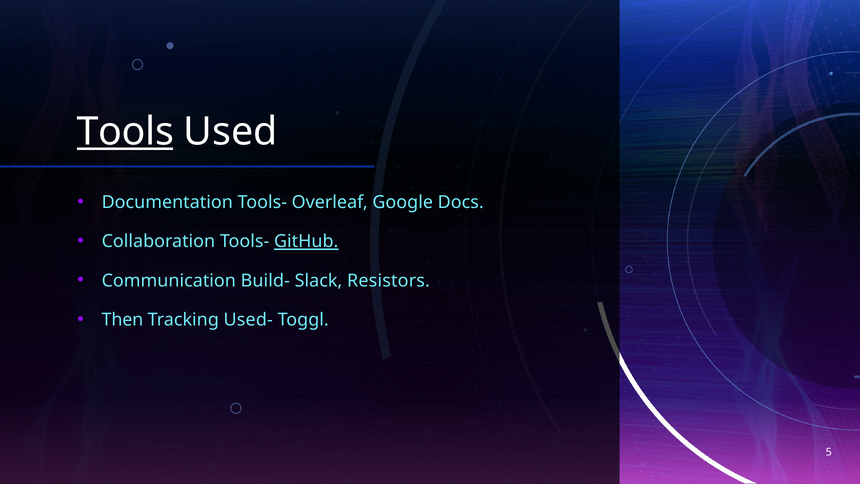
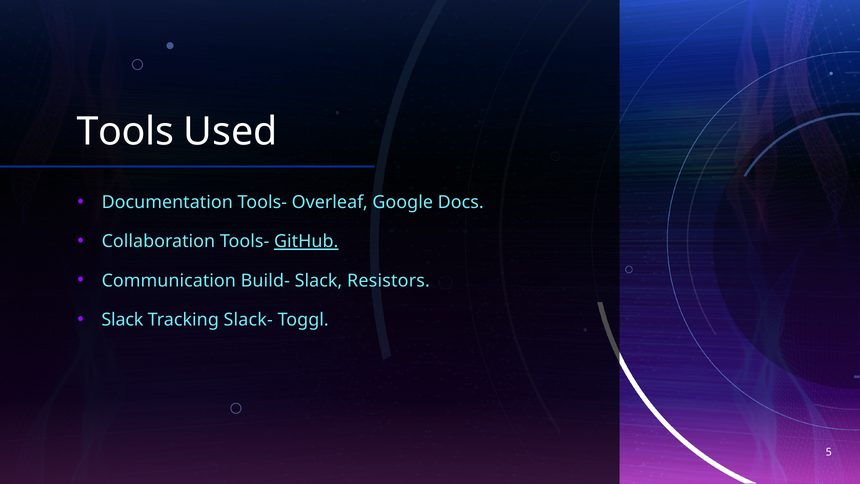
Tools underline: present -> none
Then at (122, 320): Then -> Slack
Used-: Used- -> Slack-
